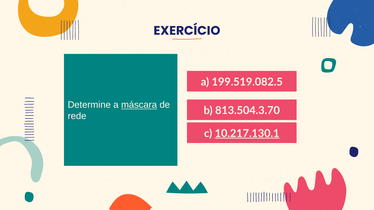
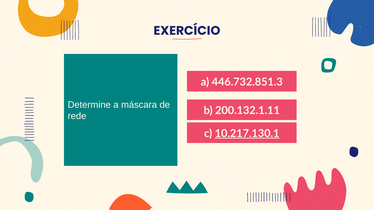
199.519.082.5: 199.519.082.5 -> 446.732.851.3
máscara underline: present -> none
813.504.3.70: 813.504.3.70 -> 200.132.1.11
